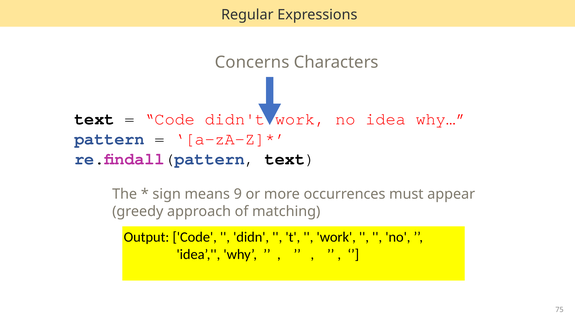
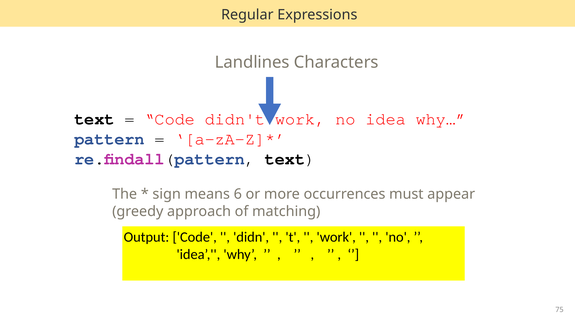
Concerns: Concerns -> Landlines
9: 9 -> 6
